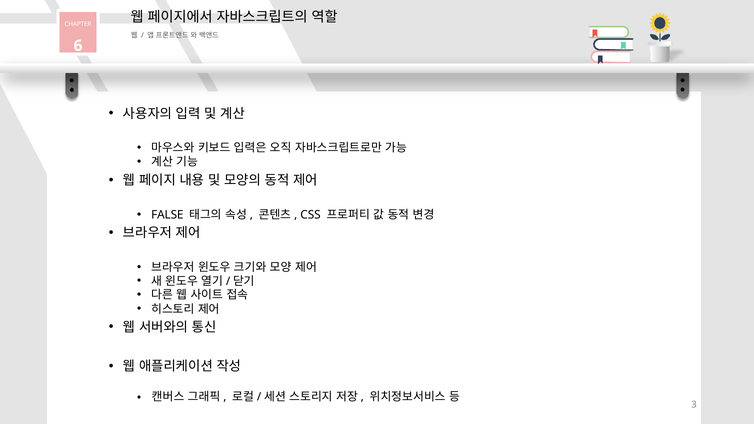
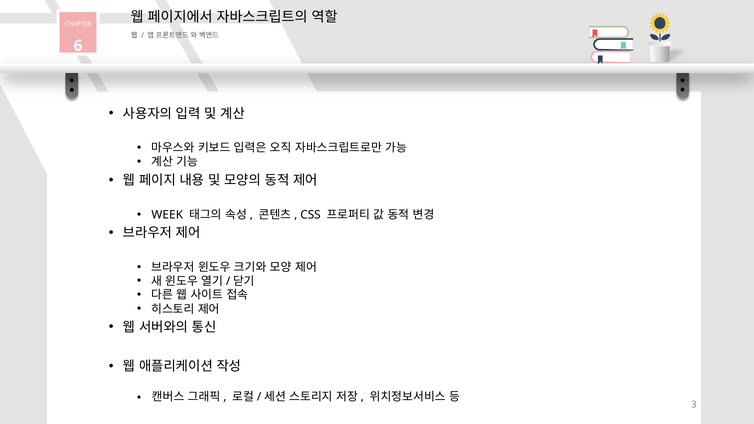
FALSE: FALSE -> WEEK
